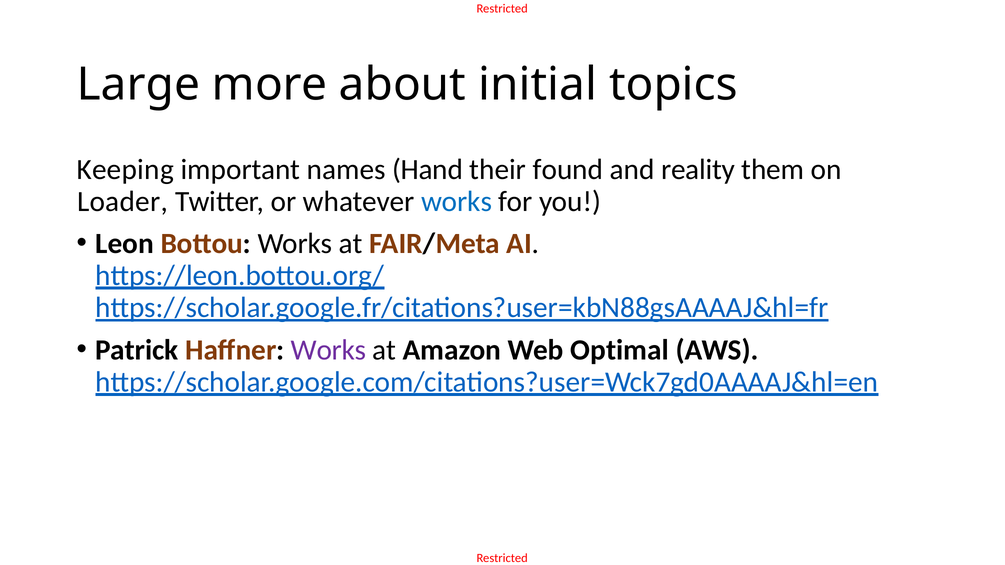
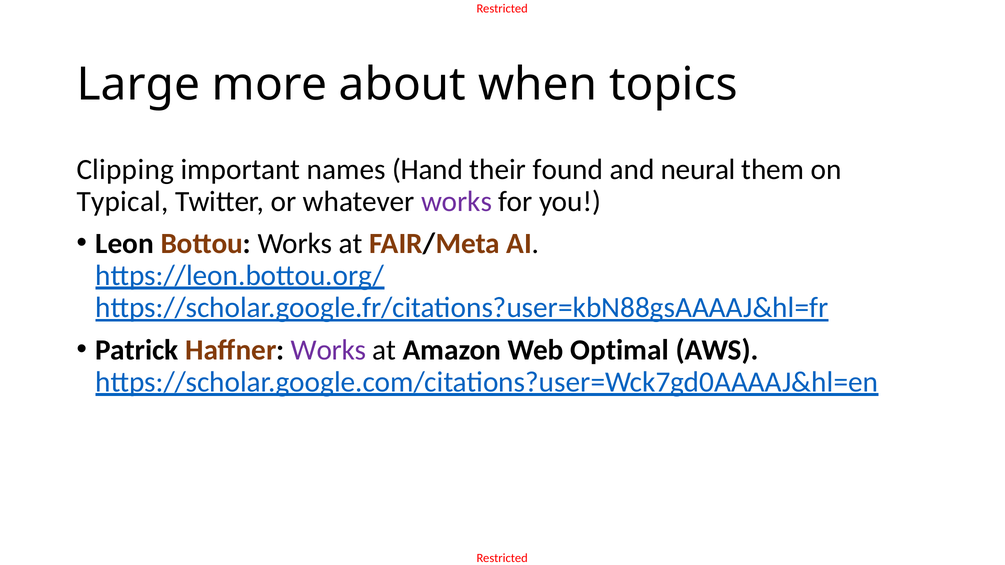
initial: initial -> when
Keeping: Keeping -> Clipping
reality: reality -> neural
Loader: Loader -> Typical
works at (457, 201) colour: blue -> purple
